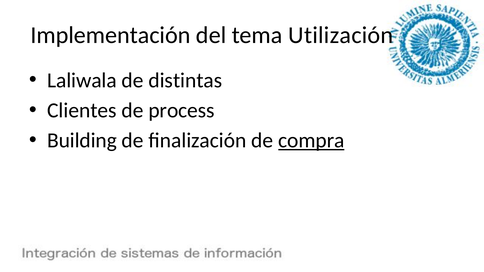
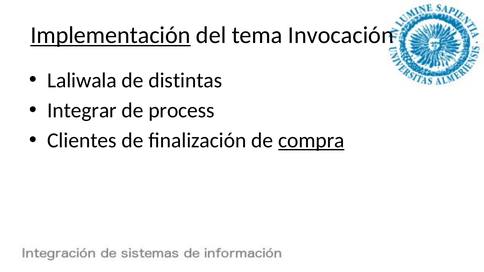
Implementación underline: none -> present
Utilización: Utilización -> Invocación
Clientes: Clientes -> Integrar
Building: Building -> Clientes
